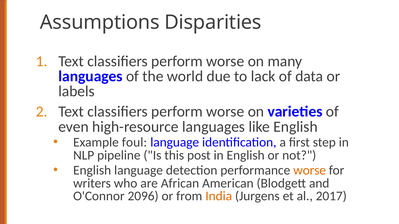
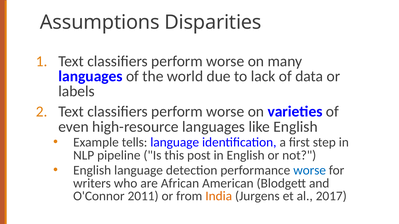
foul: foul -> tells
worse at (310, 171) colour: orange -> blue
2096: 2096 -> 2011
